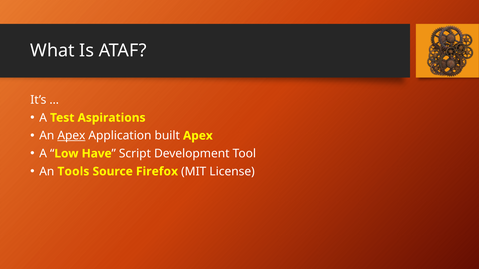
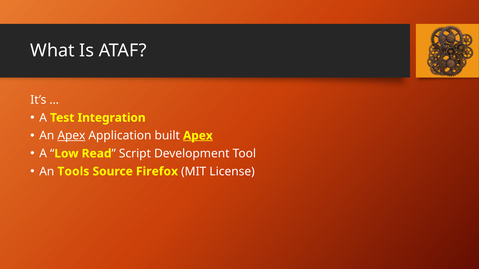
Aspirations: Aspirations -> Integration
Apex at (198, 136) underline: none -> present
Have: Have -> Read
